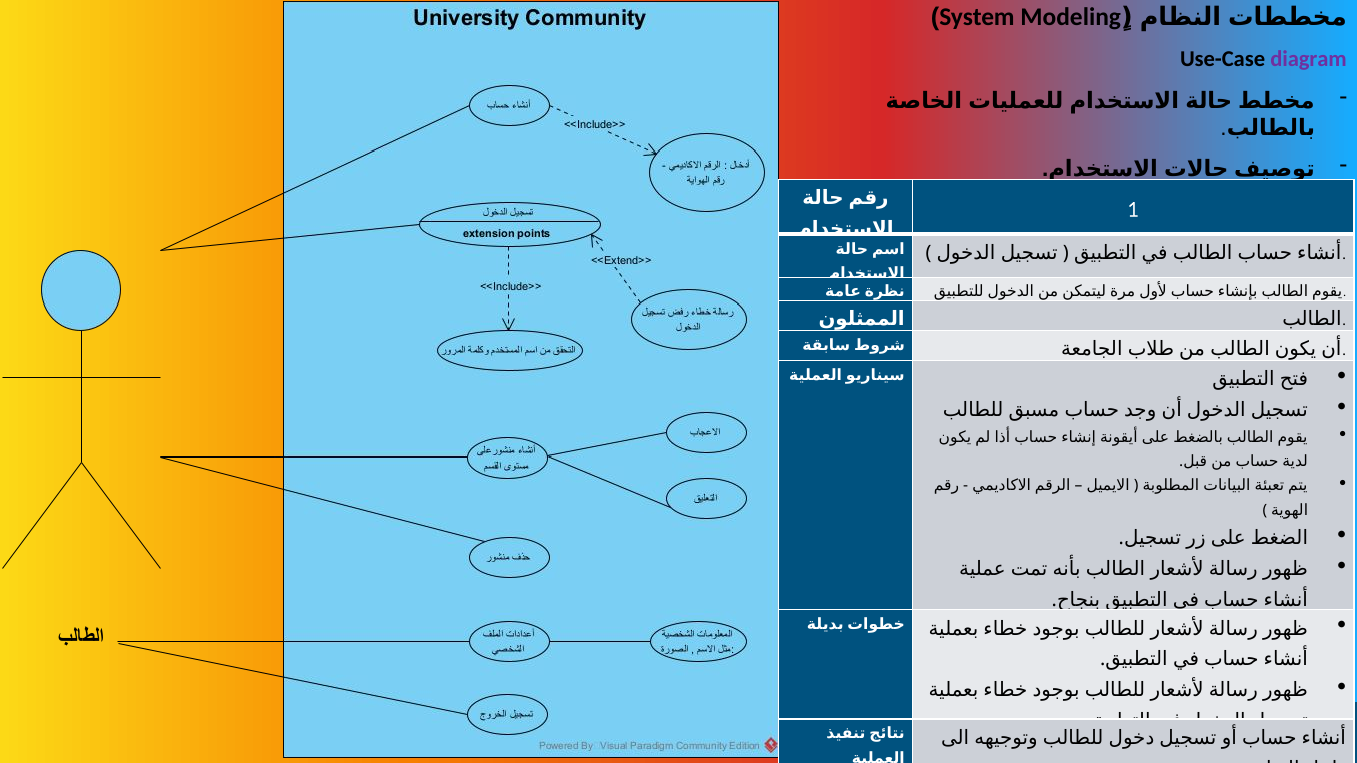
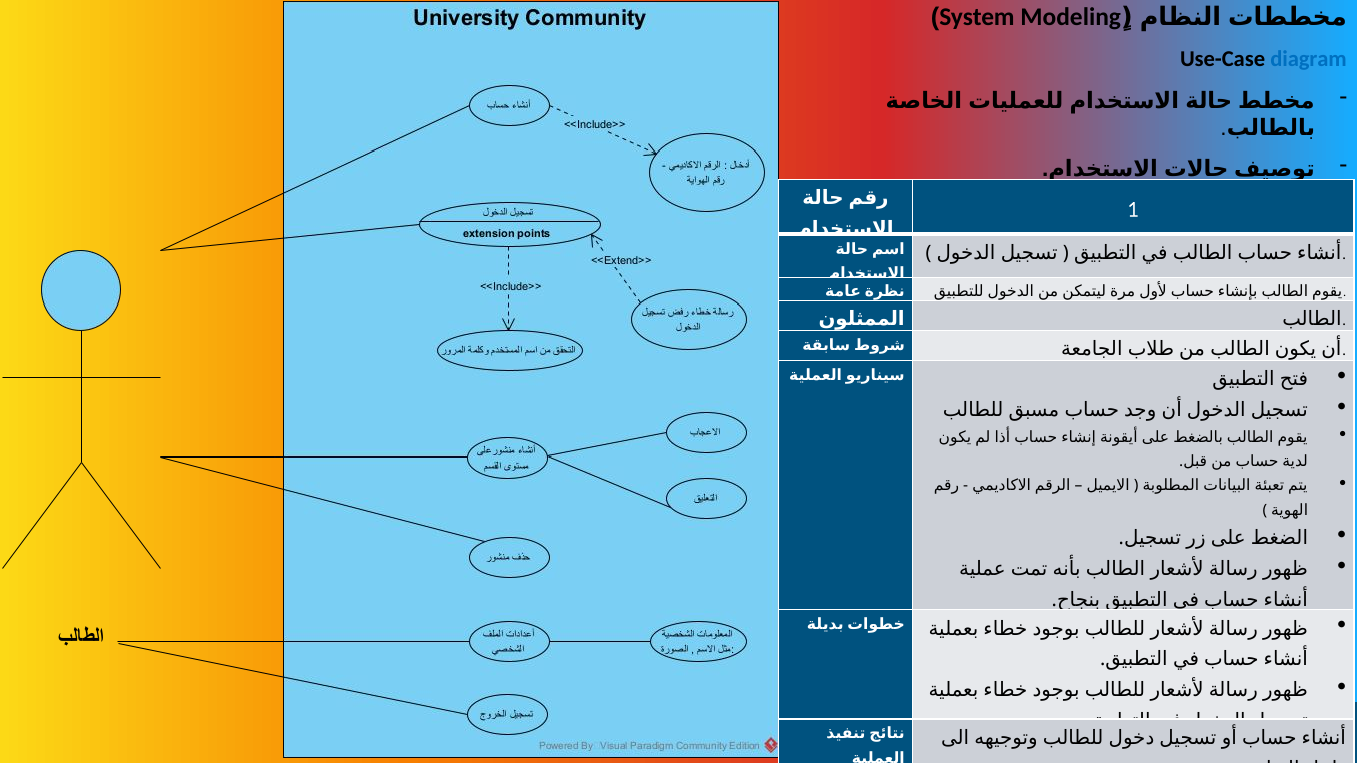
diagram colour: purple -> blue
